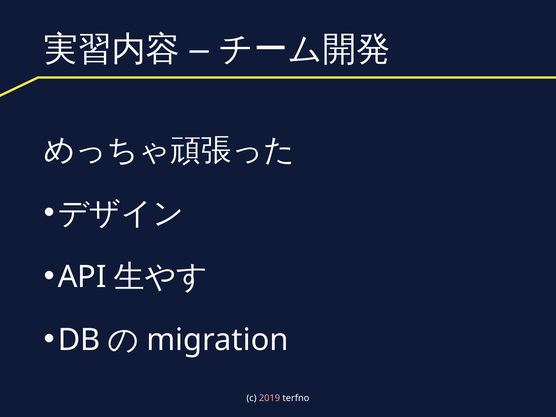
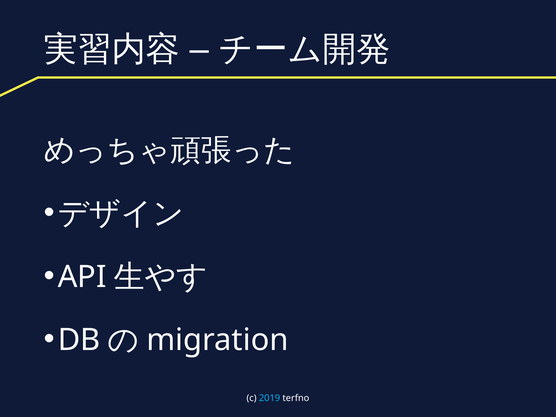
2019 colour: pink -> light blue
